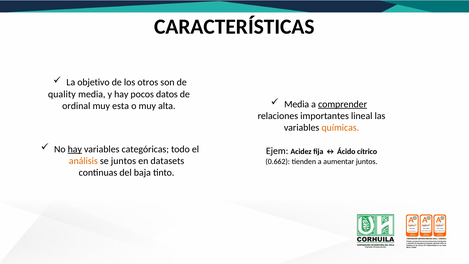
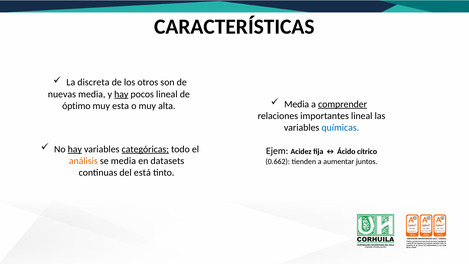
objetivo: objetivo -> discreta
quality: quality -> nuevas
hay at (121, 94) underline: none -> present
pocos datos: datos -> lineal
ordinal: ordinal -> óptimo
químicas colour: orange -> blue
categóricas underline: none -> present
se juntos: juntos -> media
baja: baja -> está
